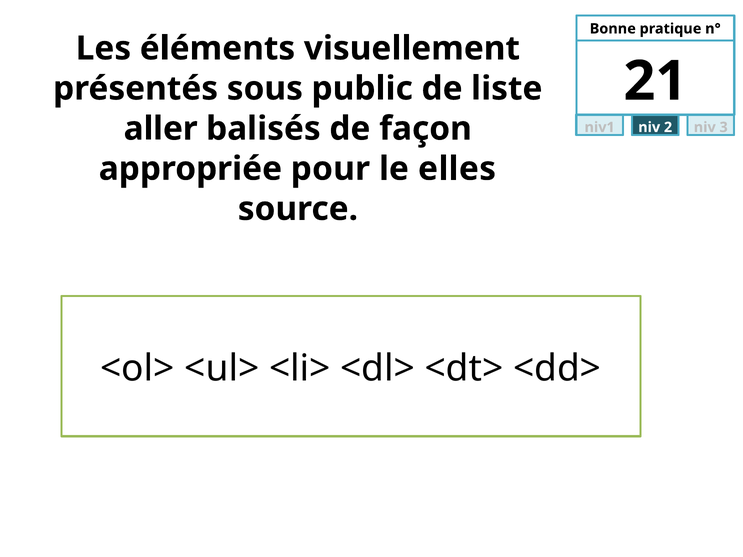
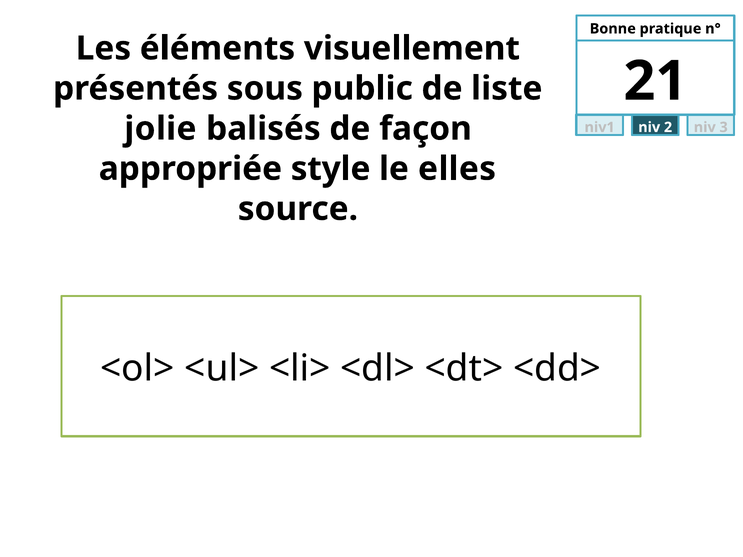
aller: aller -> jolie
pour: pour -> style
